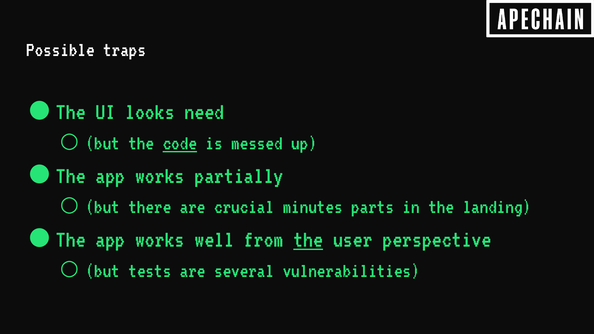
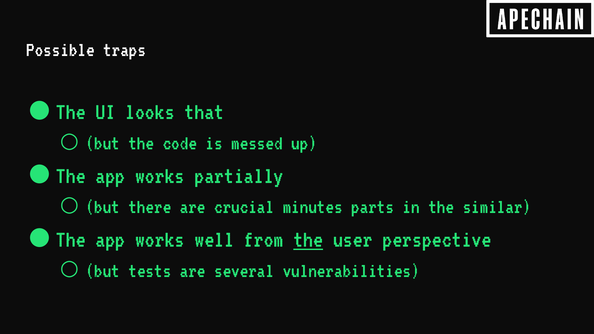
need: need -> that
code underline: present -> none
landing: landing -> similar
